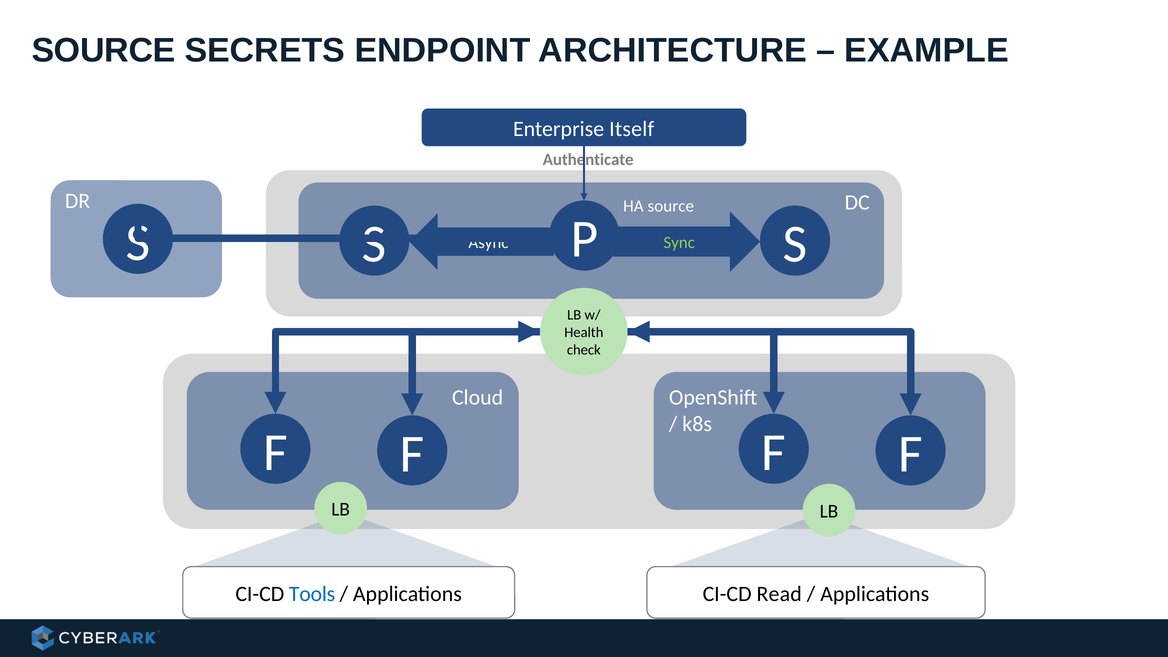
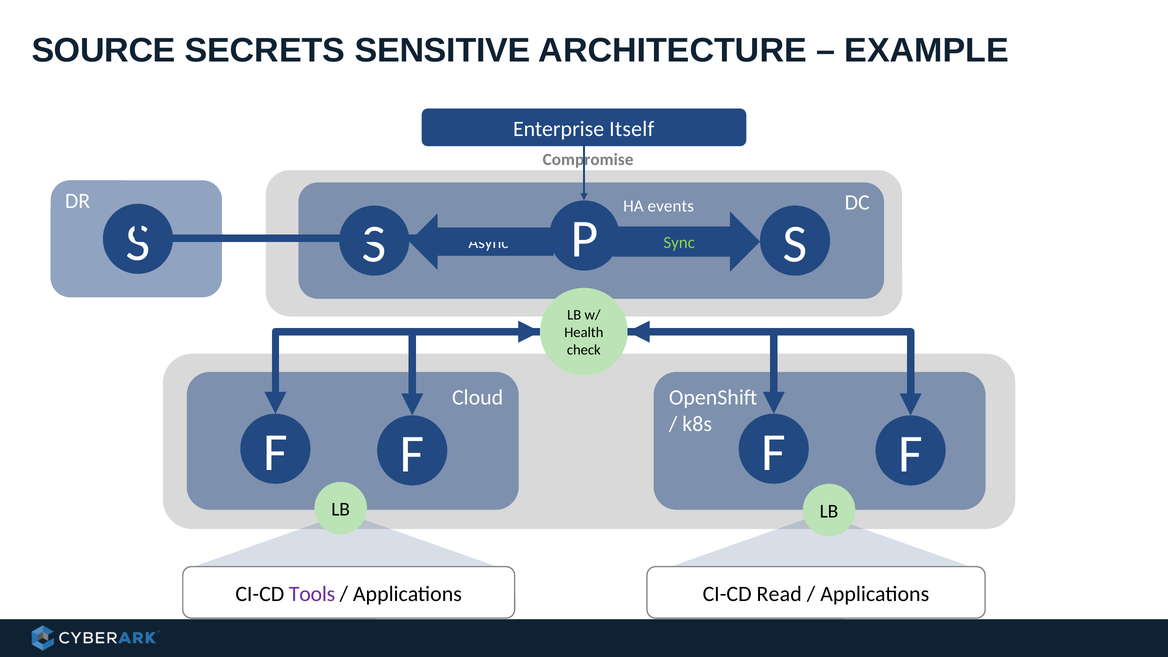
ENDPOINT: ENDPOINT -> SENSITIVE
Authenticate: Authenticate -> Compromise
HA source: source -> events
Tools colour: blue -> purple
